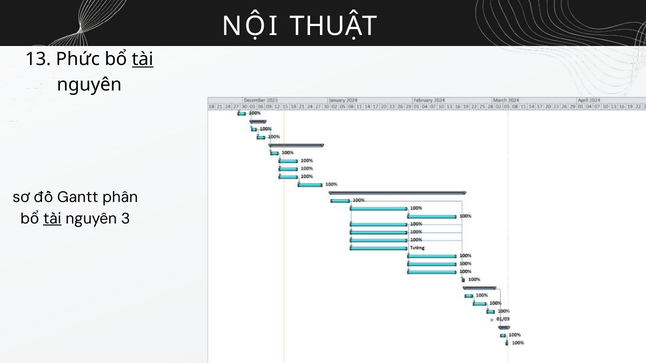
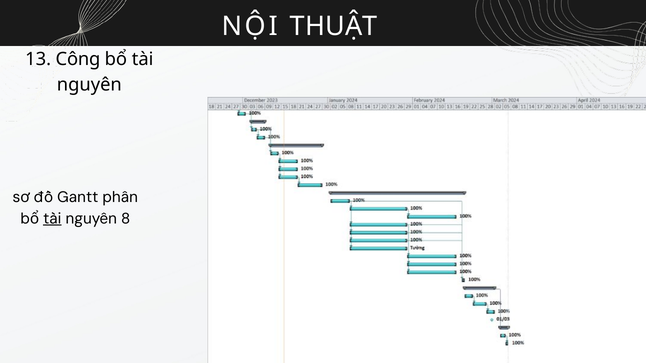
Phức: Phức -> Công
tài at (143, 59) underline: present -> none
3: 3 -> 8
